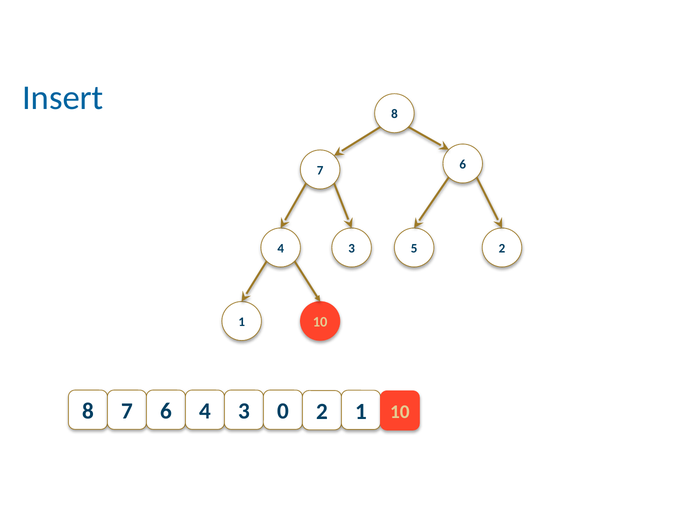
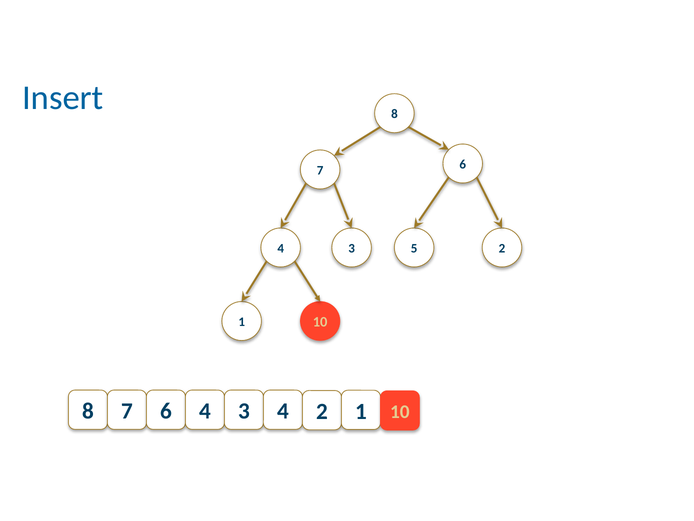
3 0: 0 -> 4
